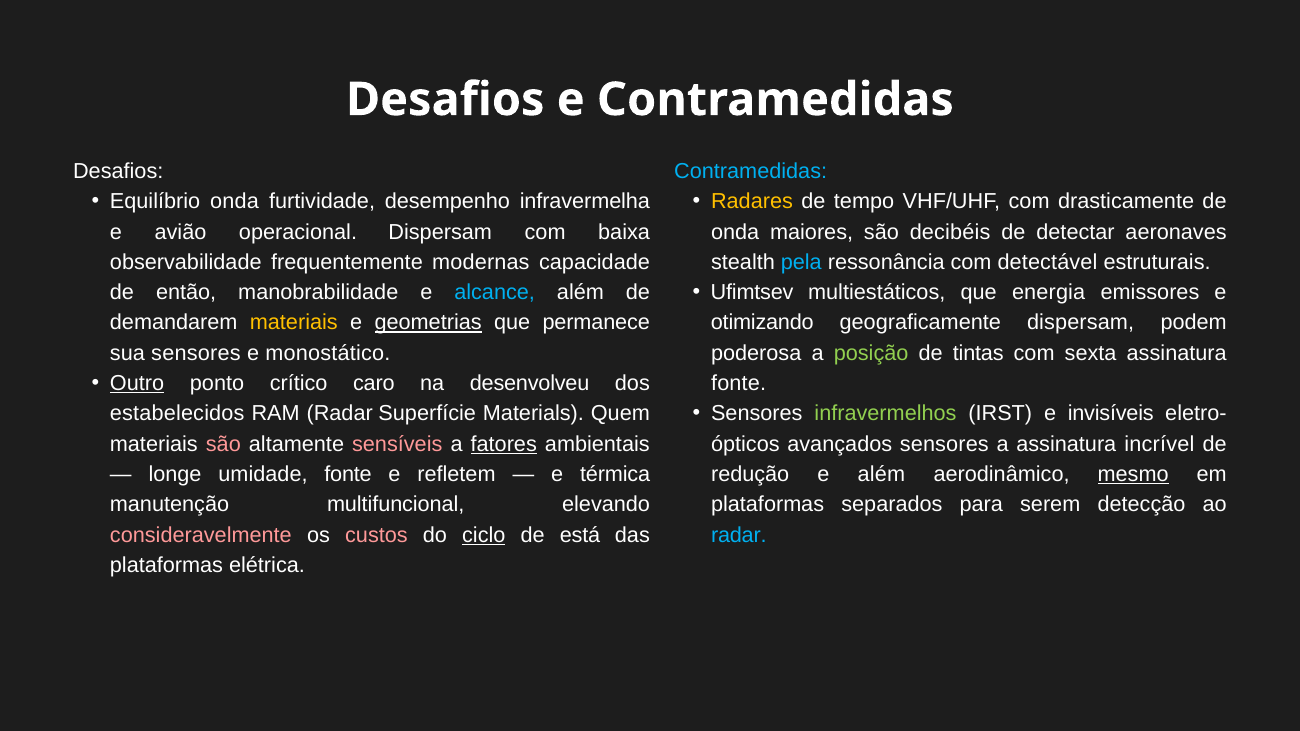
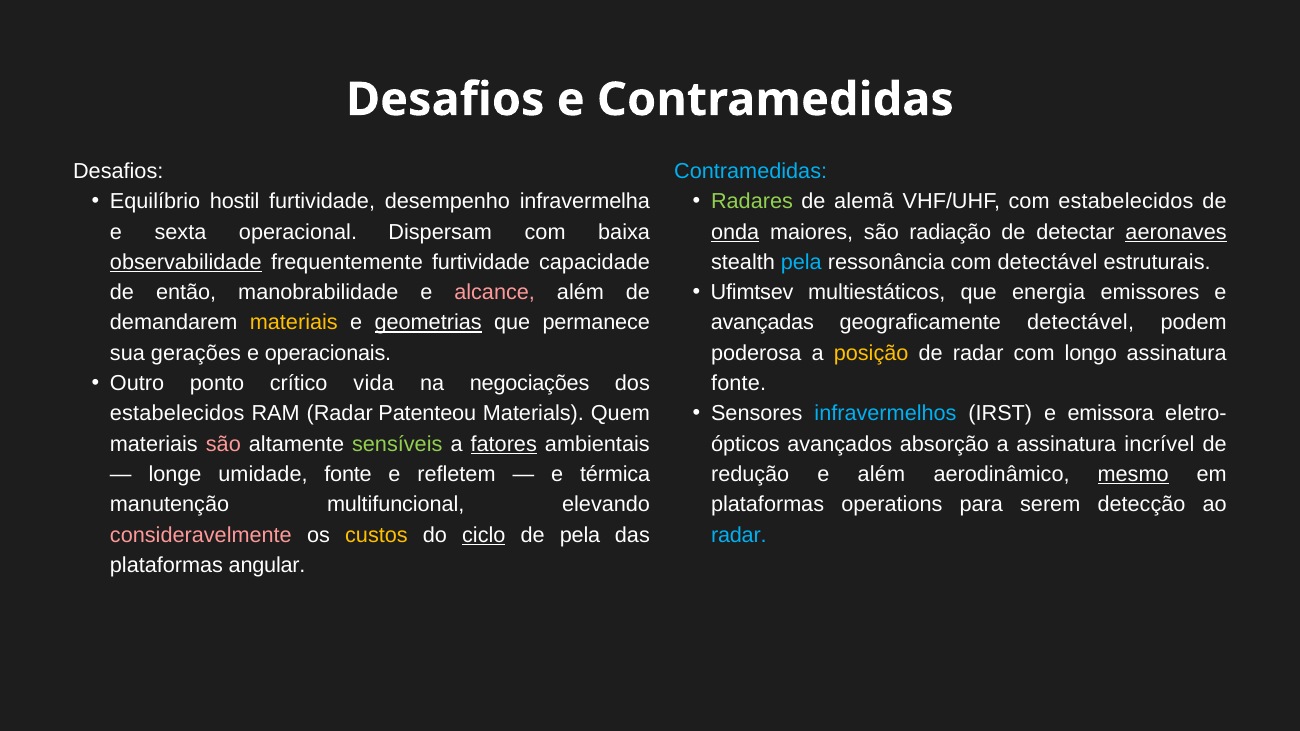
Equilíbrio onda: onda -> hostil
Radares colour: yellow -> light green
tempo: tempo -> alemã
com drasticamente: drasticamente -> estabelecidos
avião: avião -> sexta
onda at (735, 232) underline: none -> present
decibéis: decibéis -> radiação
aeronaves underline: none -> present
observabilidade underline: none -> present
frequentemente modernas: modernas -> furtividade
alcance colour: light blue -> pink
otimizando: otimizando -> avançadas
geograficamente dispersam: dispersam -> detectável
sua sensores: sensores -> gerações
monostático: monostático -> operacionais
posição colour: light green -> yellow
de tintas: tintas -> radar
sexta: sexta -> longo
Outro underline: present -> none
caro: caro -> vida
desenvolveu: desenvolveu -> negociações
infravermelhos colour: light green -> light blue
invisíveis: invisíveis -> emissora
Superfície: Superfície -> Patenteou
sensíveis colour: pink -> light green
avançados sensores: sensores -> absorção
separados: separados -> operations
custos colour: pink -> yellow
de está: está -> pela
elétrica: elétrica -> angular
